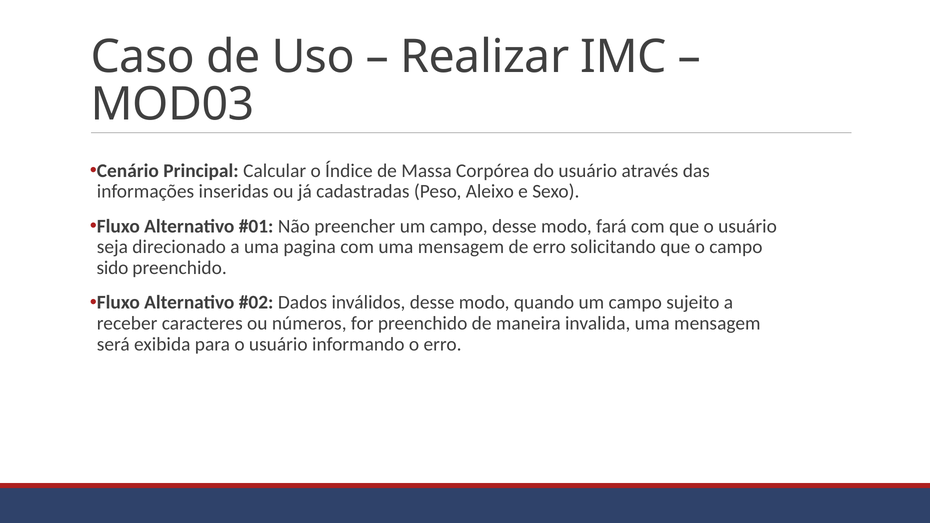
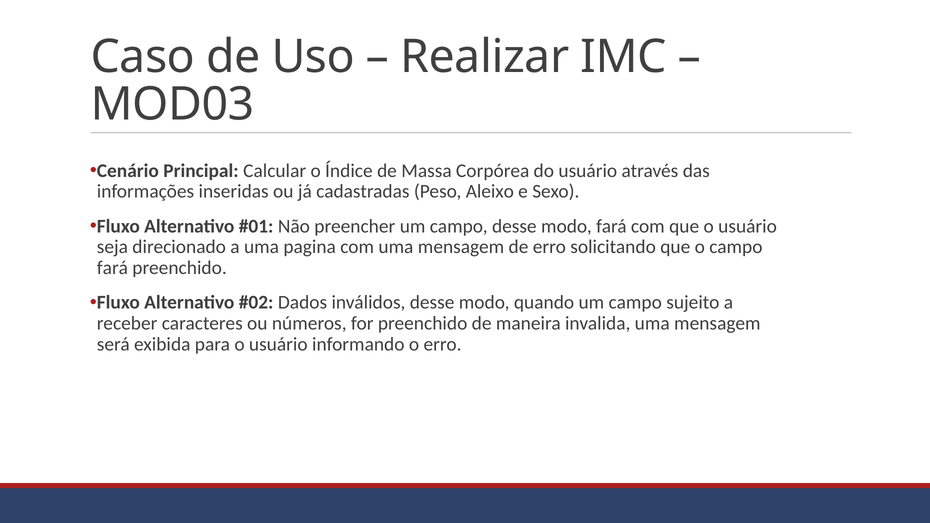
sido at (113, 268): sido -> fará
